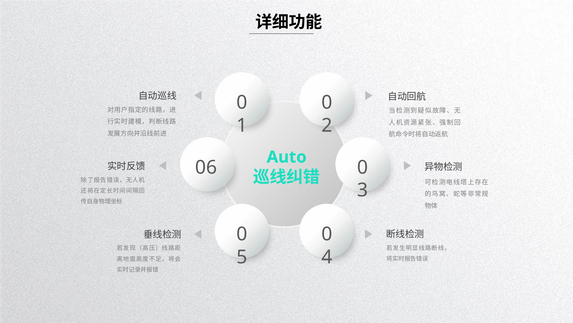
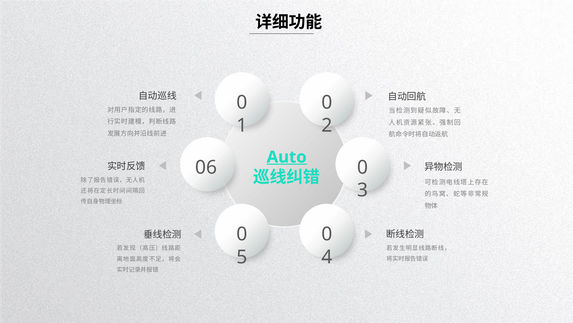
Auto underline: none -> present
